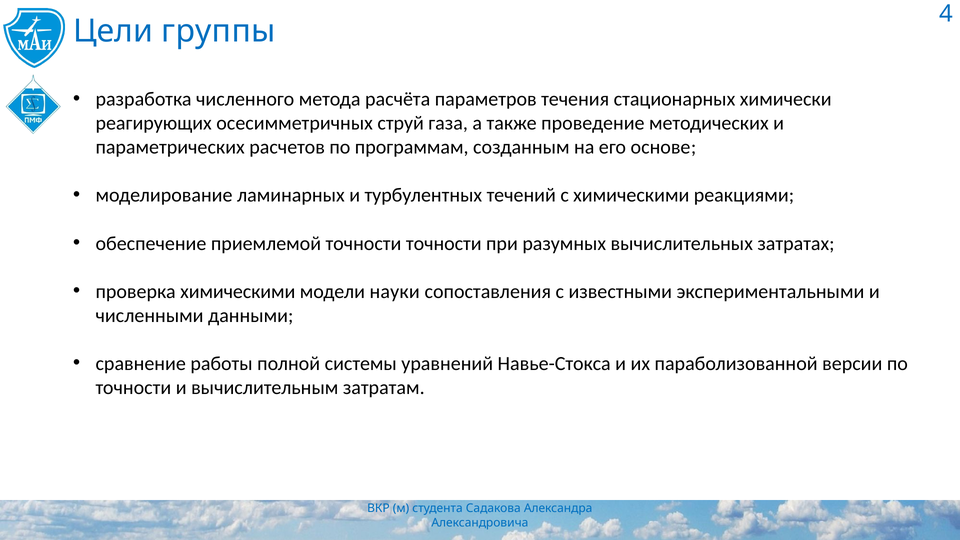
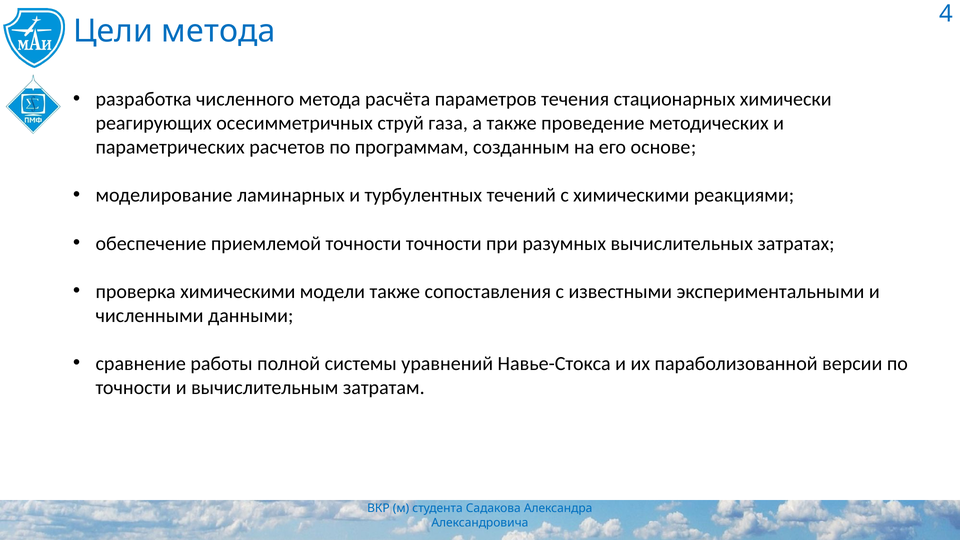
Цели группы: группы -> метода
модели науки: науки -> также
